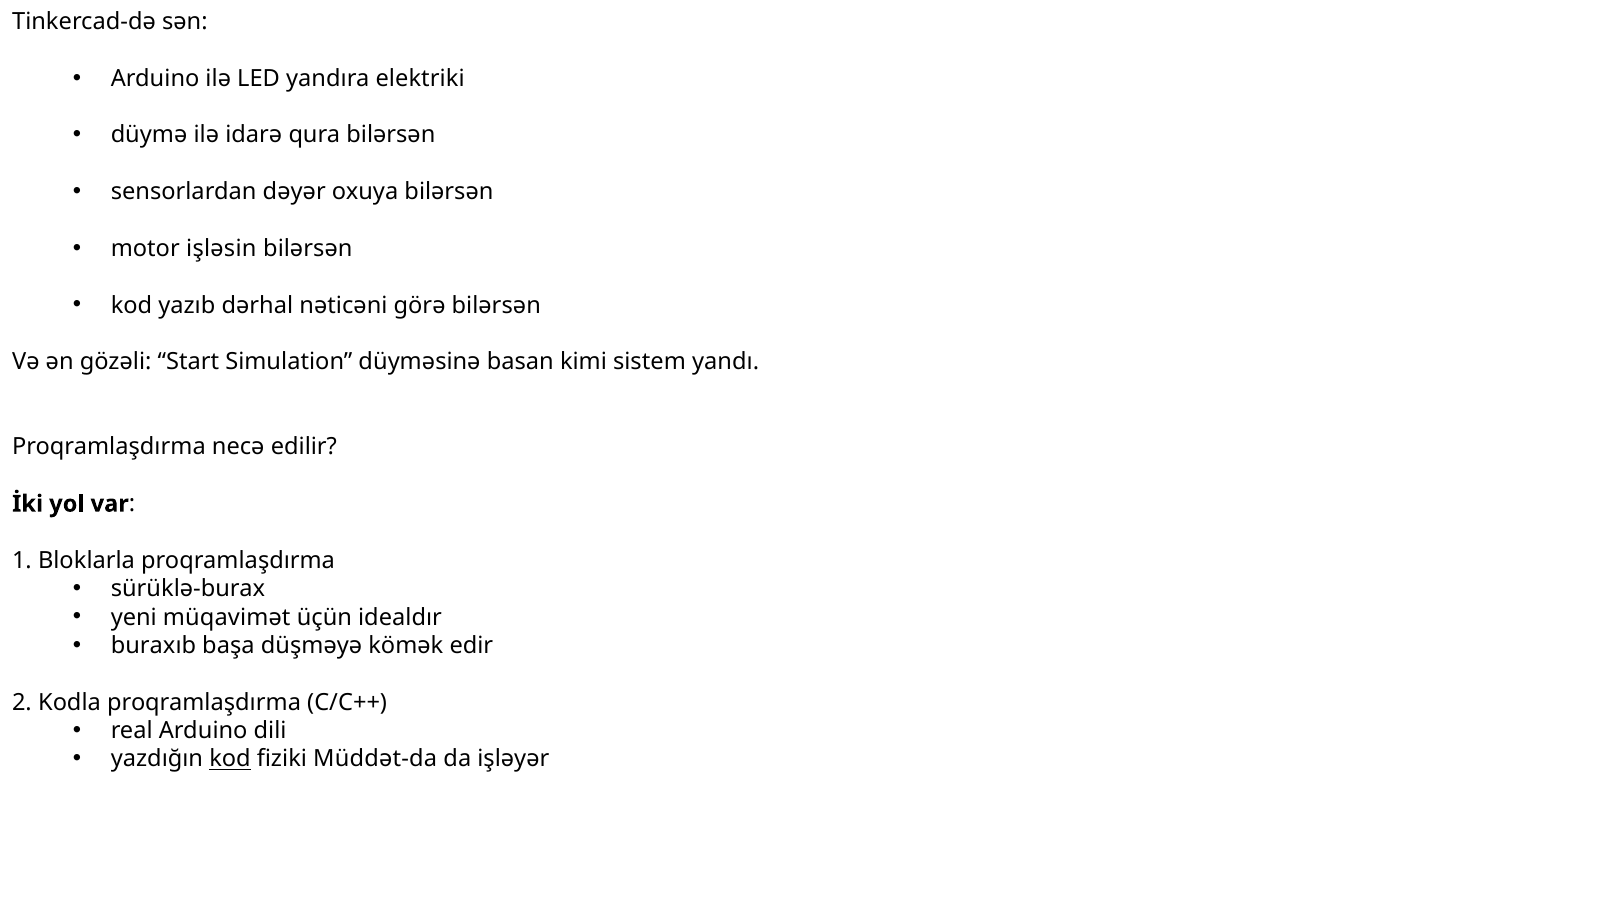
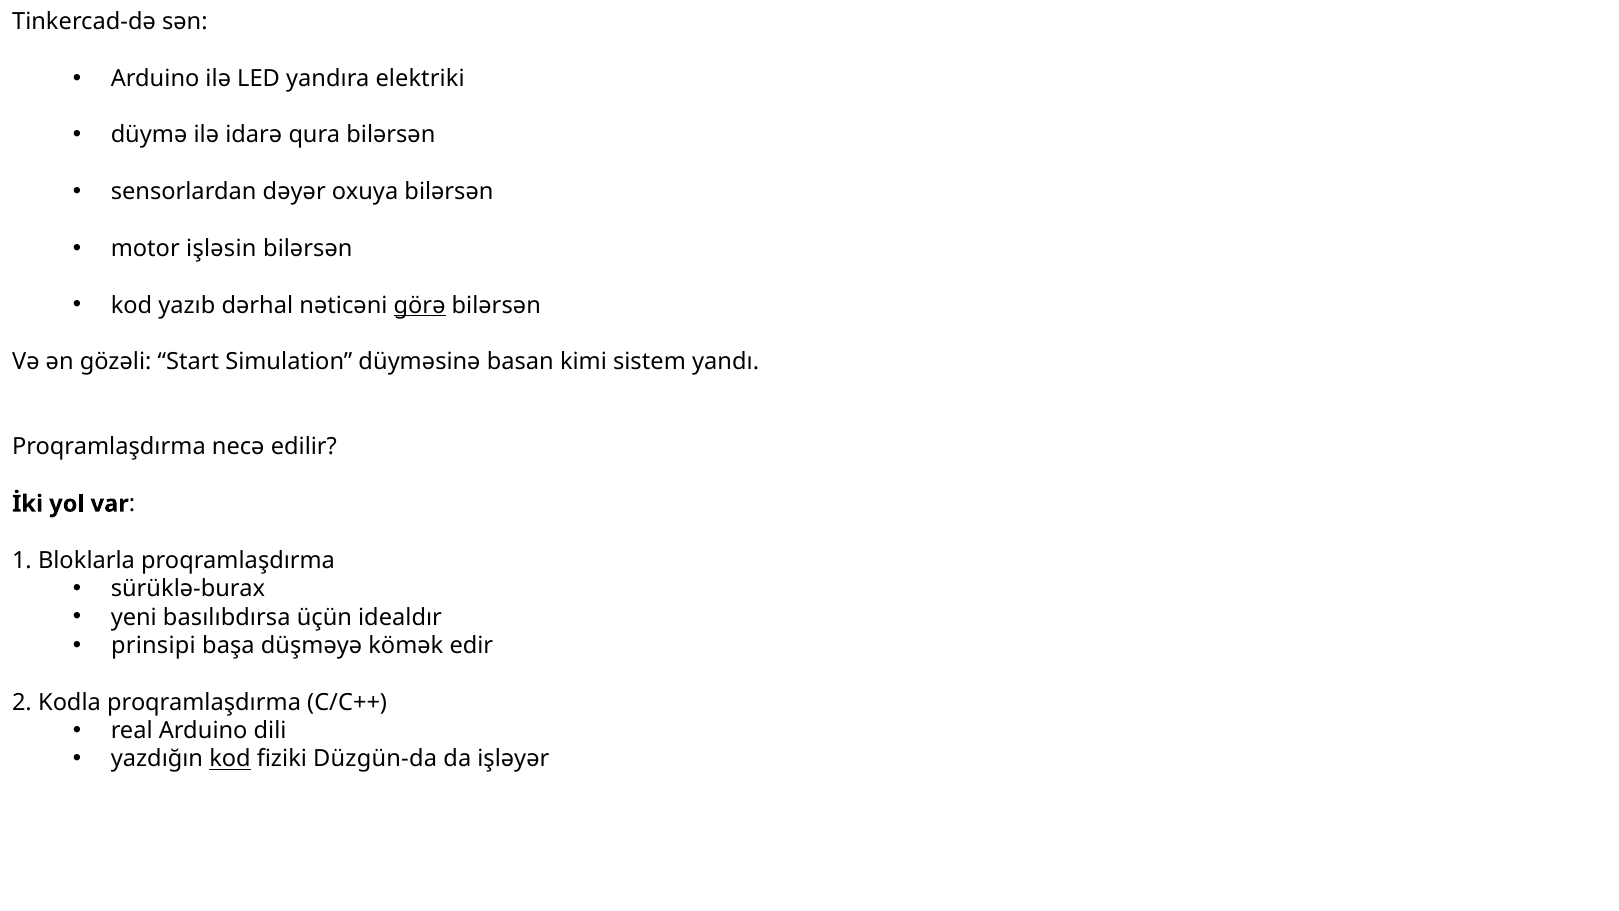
görə underline: none -> present
müqavimət: müqavimət -> basılıbdırsa
buraxıb: buraxıb -> prinsipi
Müddət-da: Müddət-da -> Düzgün-da
